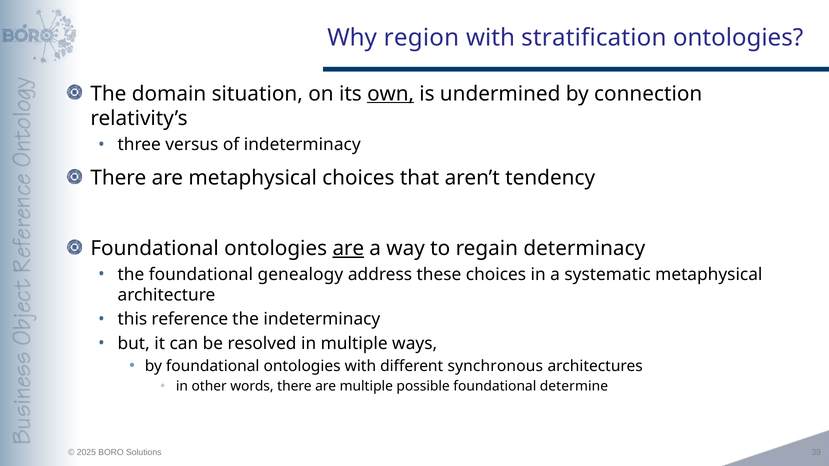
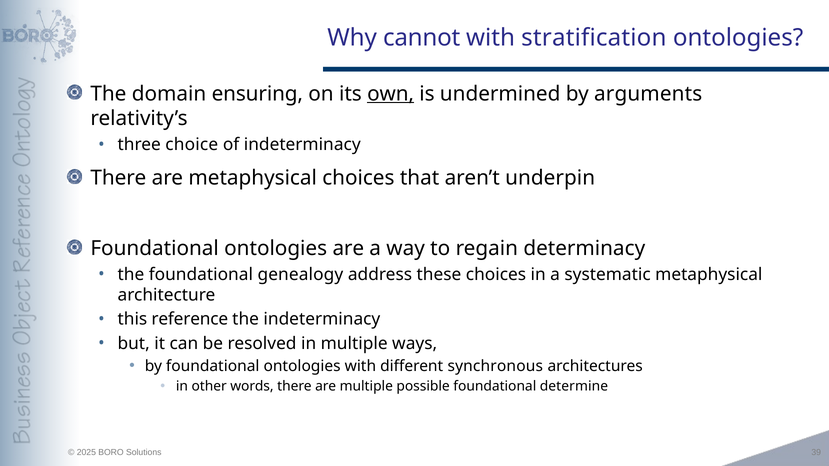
region: region -> cannot
situation: situation -> ensuring
connection: connection -> arguments
versus: versus -> choice
tendency: tendency -> underpin
are at (348, 248) underline: present -> none
